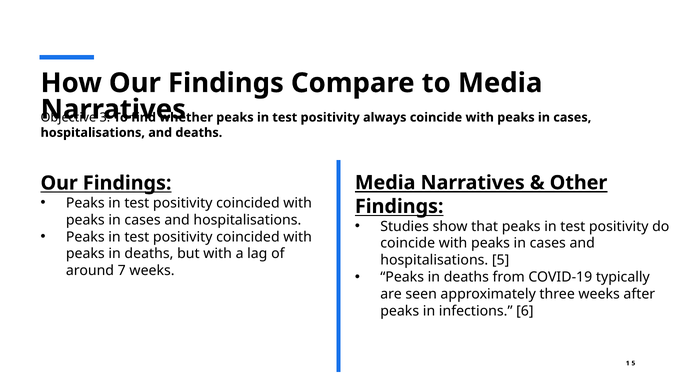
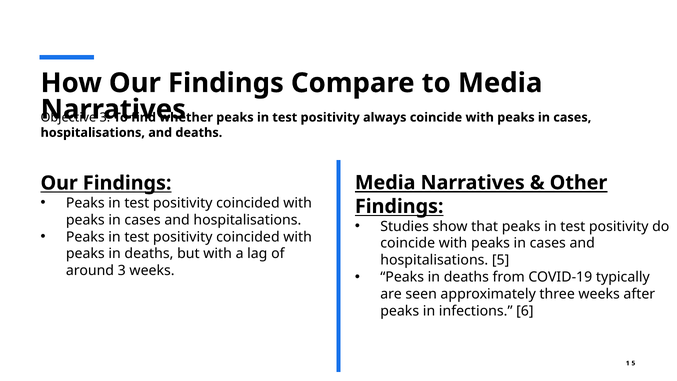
around 7: 7 -> 3
